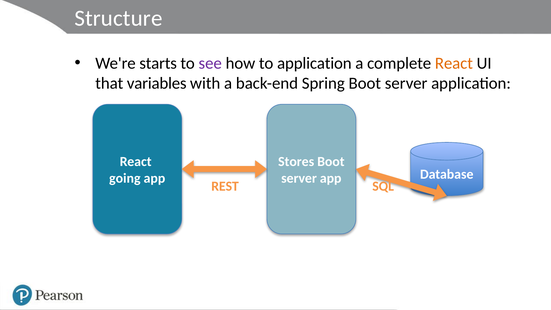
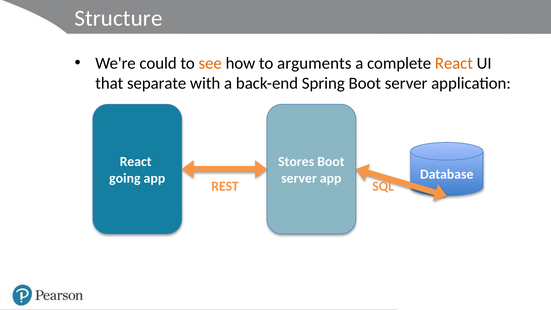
starts: starts -> could
see colour: purple -> orange
to application: application -> arguments
variables: variables -> separate
